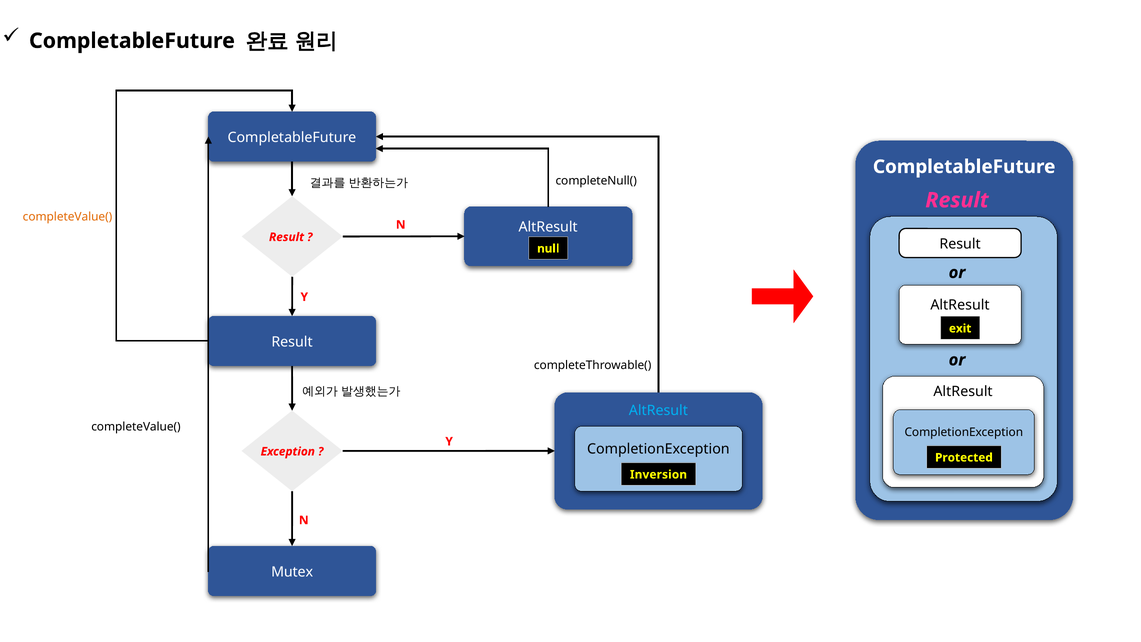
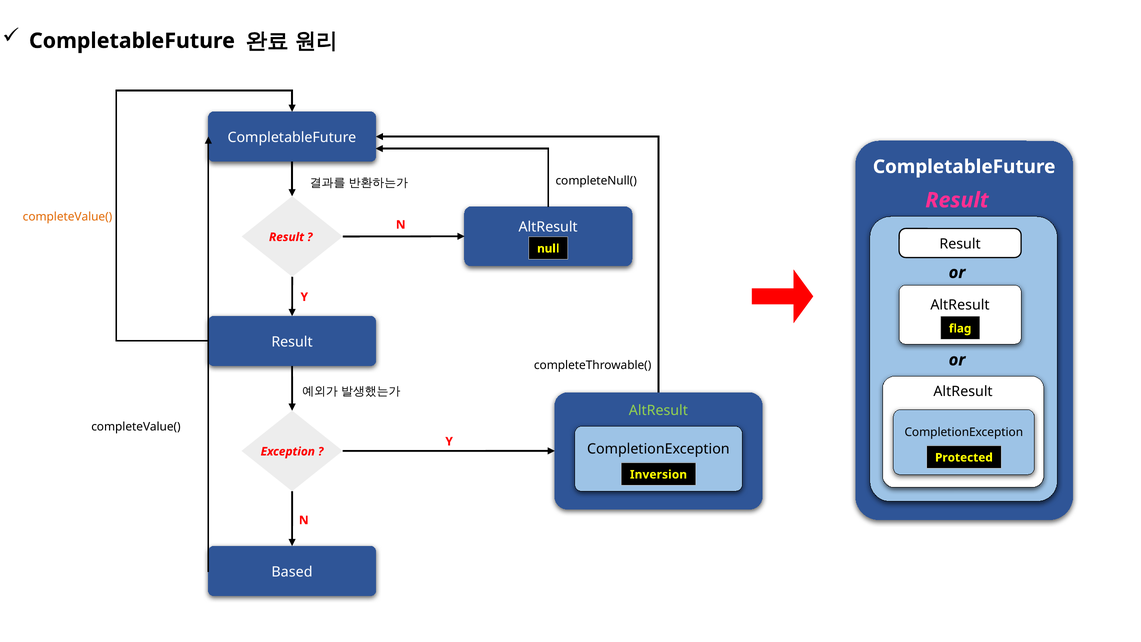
exit: exit -> flag
AltResult at (658, 410) colour: light blue -> light green
Mutex: Mutex -> Based
